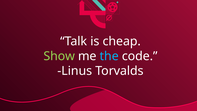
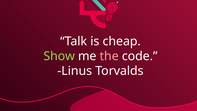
the colour: light blue -> pink
